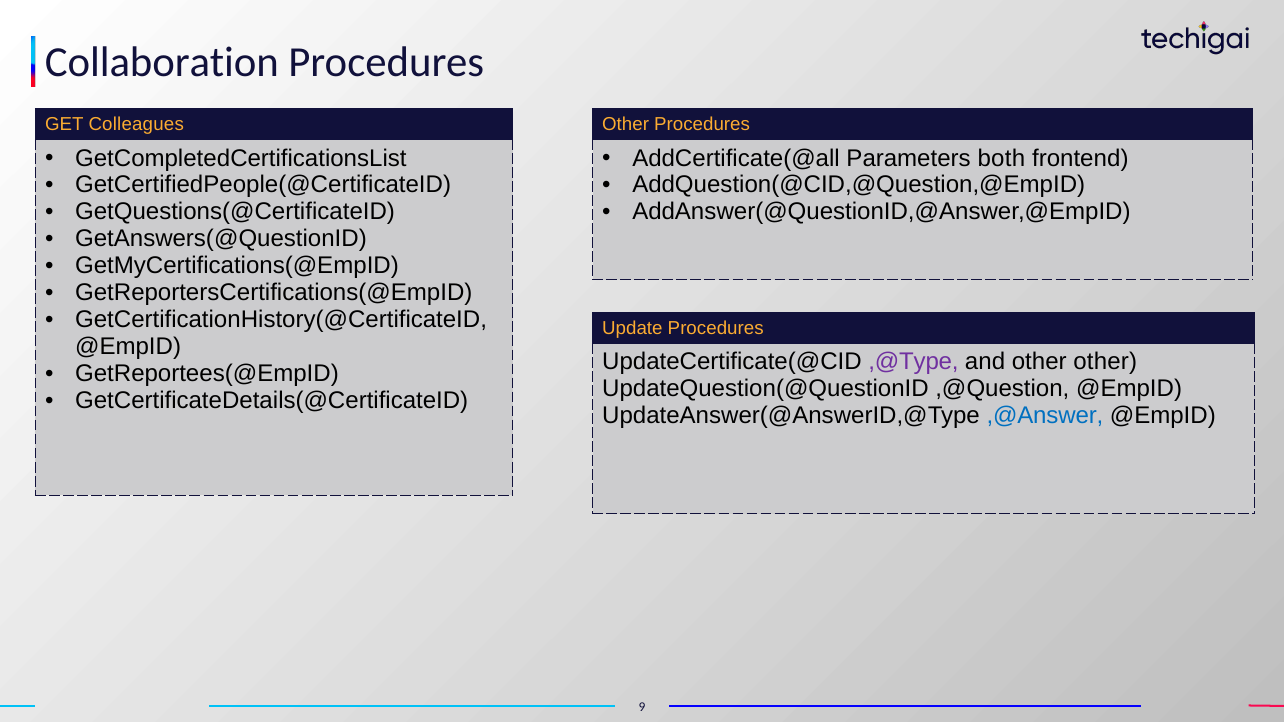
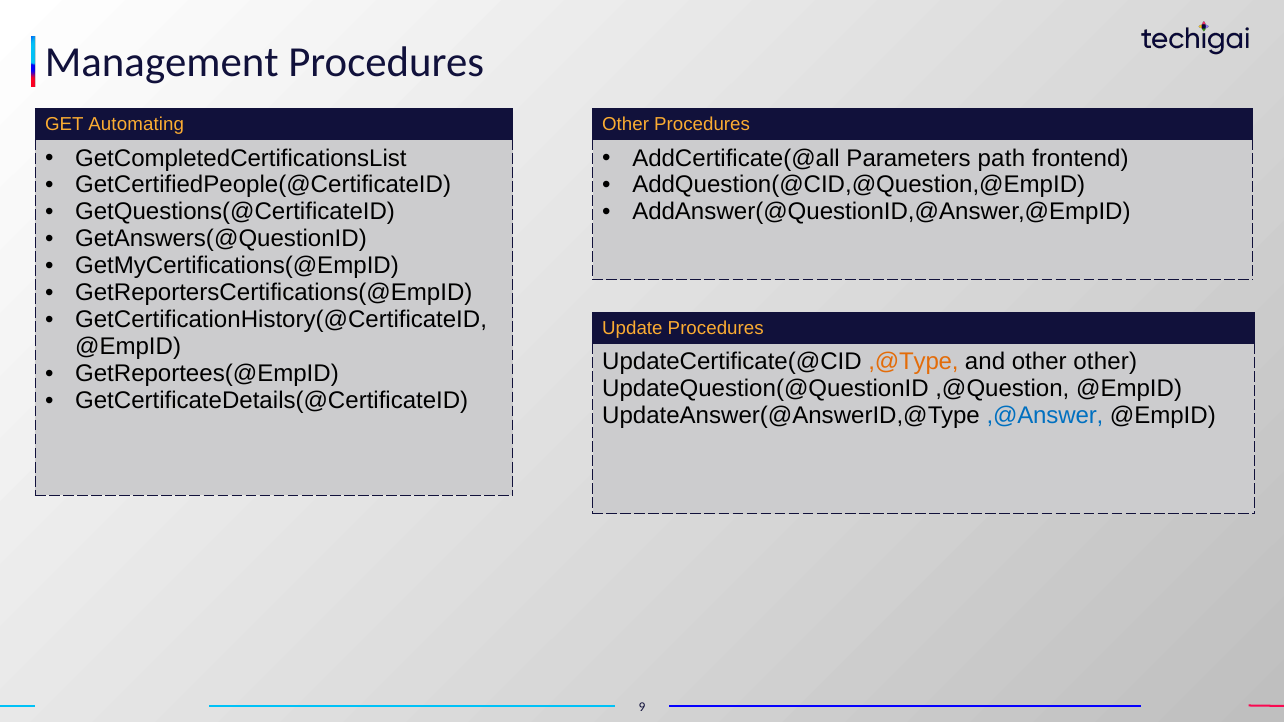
Collaboration: Collaboration -> Management
Colleagues: Colleagues -> Automating
both: both -> path
,@Type colour: purple -> orange
